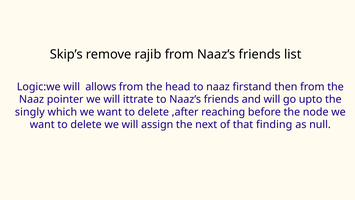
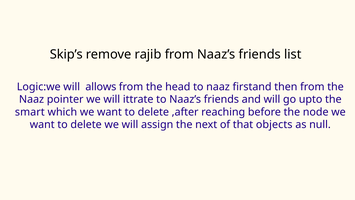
singly: singly -> smart
finding: finding -> objects
